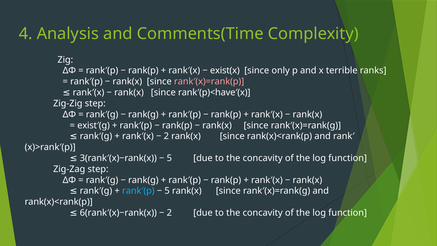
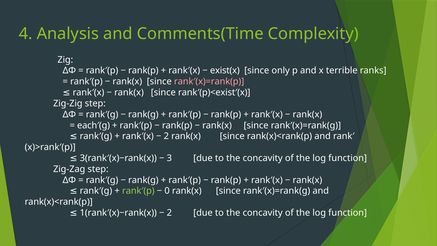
rank′(p)<have′(x: rank′(p)<have′(x -> rank′(p)<exist′(x
exist′(g: exist′(g -> each′(g
5 at (169, 158): 5 -> 3
rank′(p at (138, 191) colour: light blue -> light green
5 at (167, 191): 5 -> 0
6(rank′(x)−rank(x: 6(rank′(x)−rank(x -> 1(rank′(x)−rank(x
